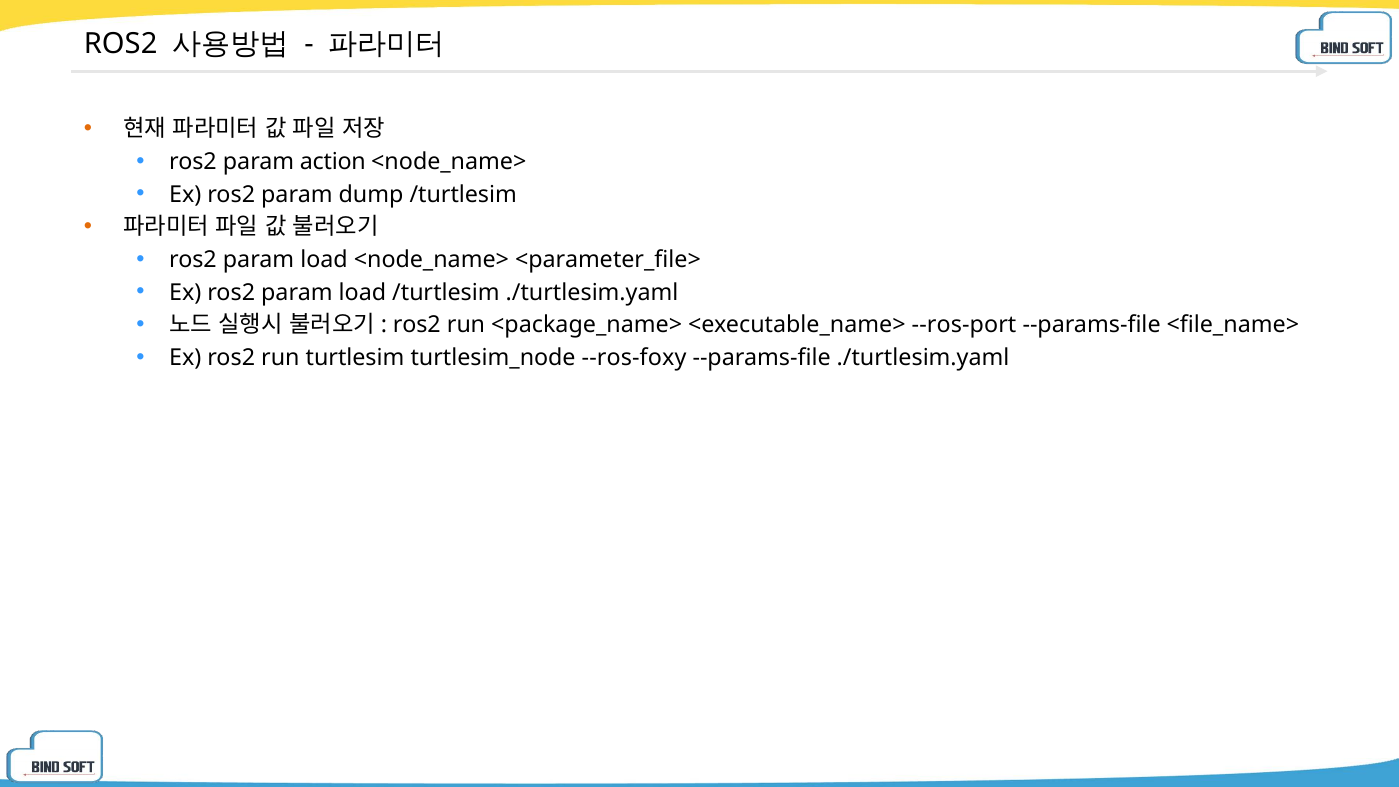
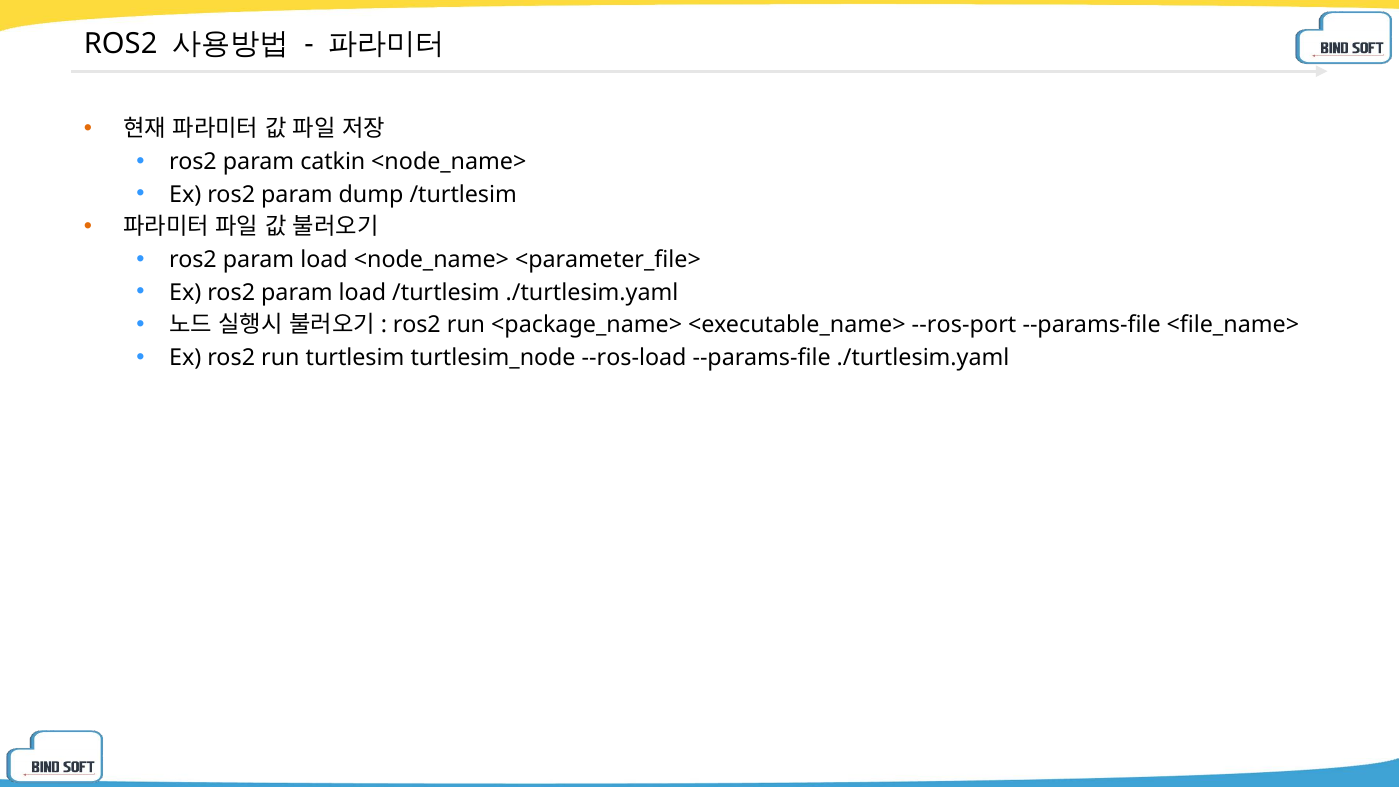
action: action -> catkin
--ros-foxy: --ros-foxy -> --ros-load
